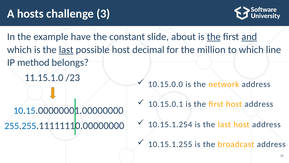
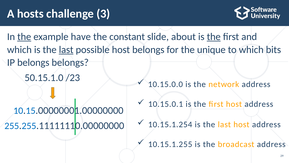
the at (24, 37) underline: none -> present
and underline: present -> none
host decimal: decimal -> belongs
million: million -> unique
line: line -> bits
IP method: method -> belongs
11.15.1.0: 11.15.1.0 -> 50.15.1.0
